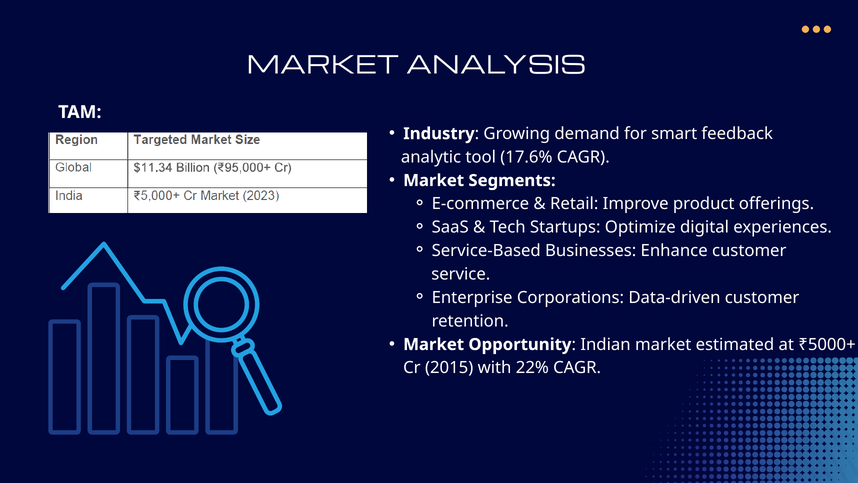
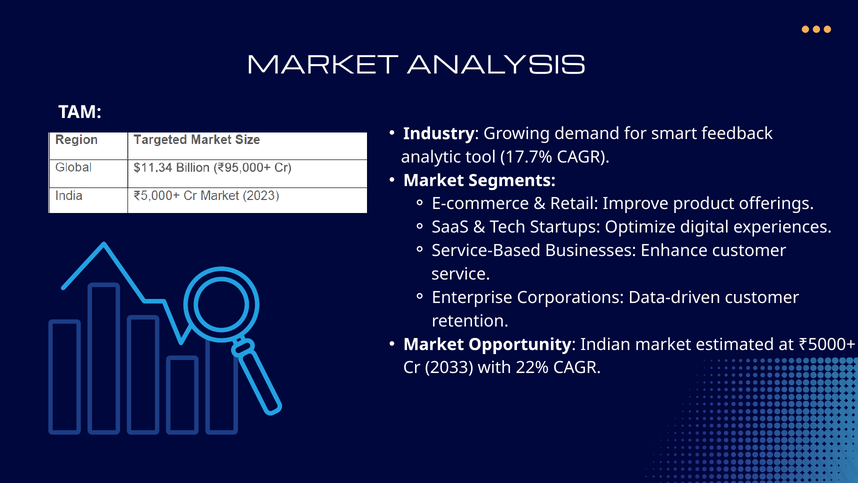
17.6%: 17.6% -> 17.7%
2015: 2015 -> 2033
